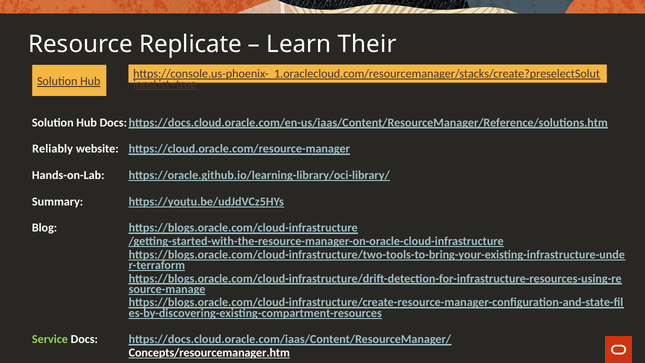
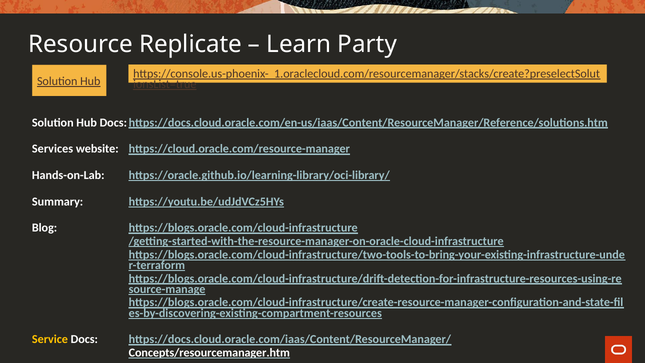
Their: Their -> Party
Reliably: Reliably -> Services
Service colour: light green -> yellow
